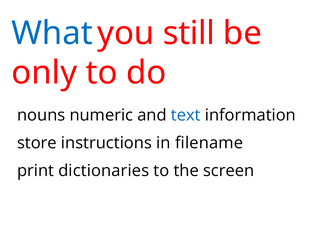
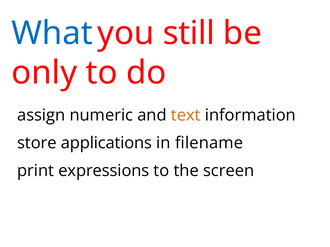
nouns: nouns -> assign
text colour: blue -> orange
instructions: instructions -> applications
dictionaries: dictionaries -> expressions
